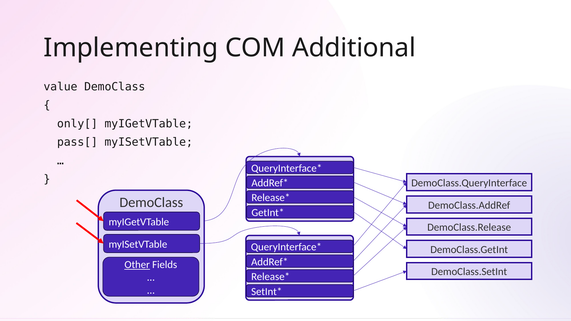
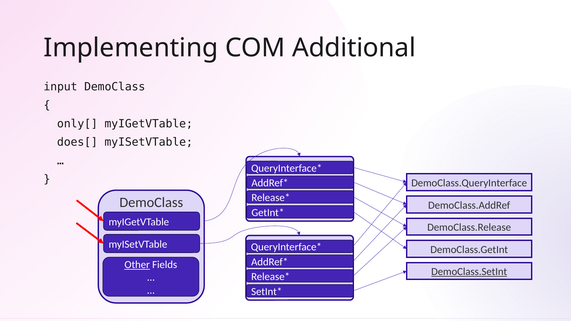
value: value -> input
pass[: pass[ -> does[
DemoClass.SetInt underline: none -> present
